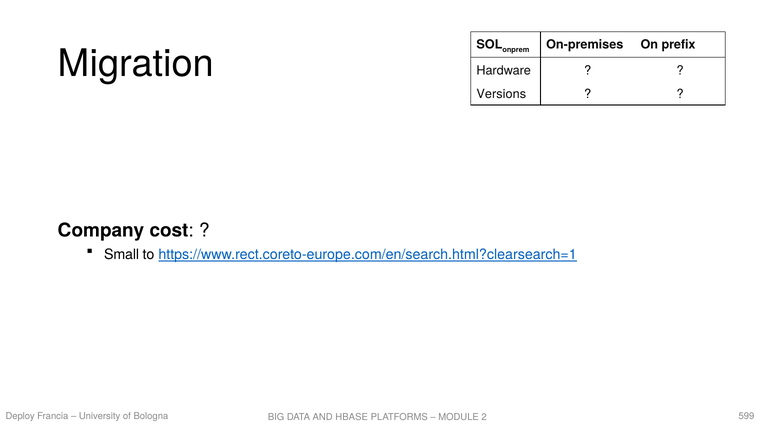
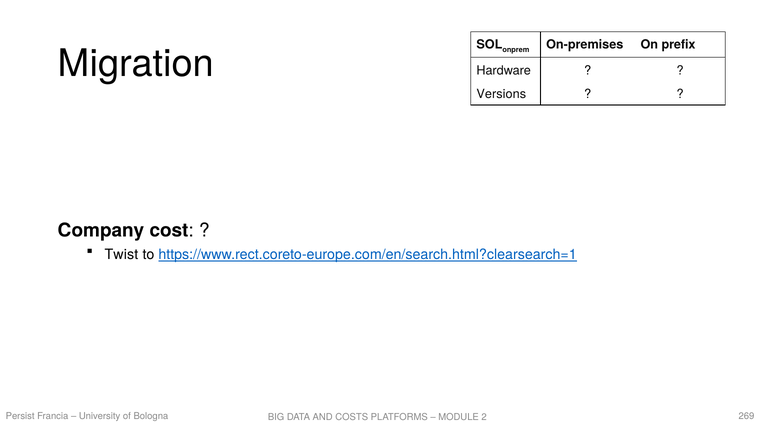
Small: Small -> Twist
Deploy: Deploy -> Persist
599: 599 -> 269
HBASE: HBASE -> COSTS
